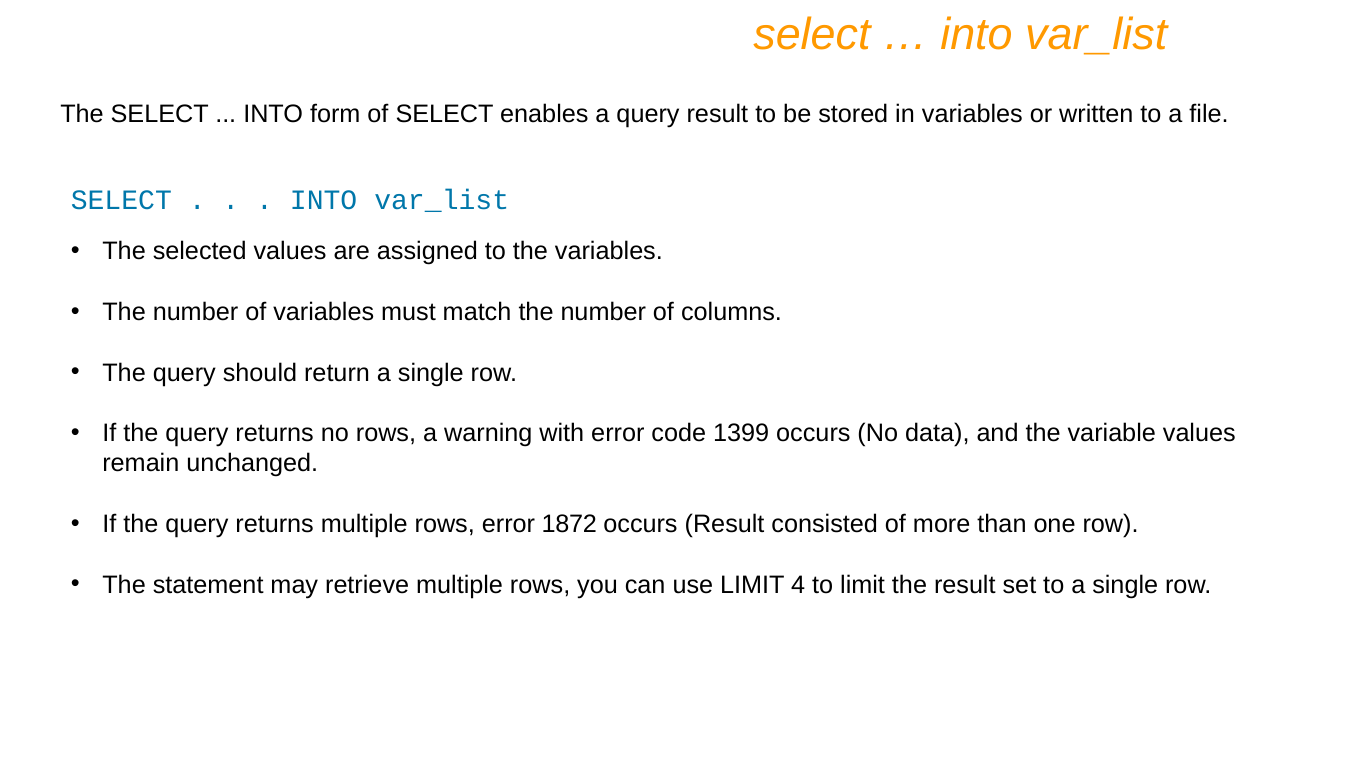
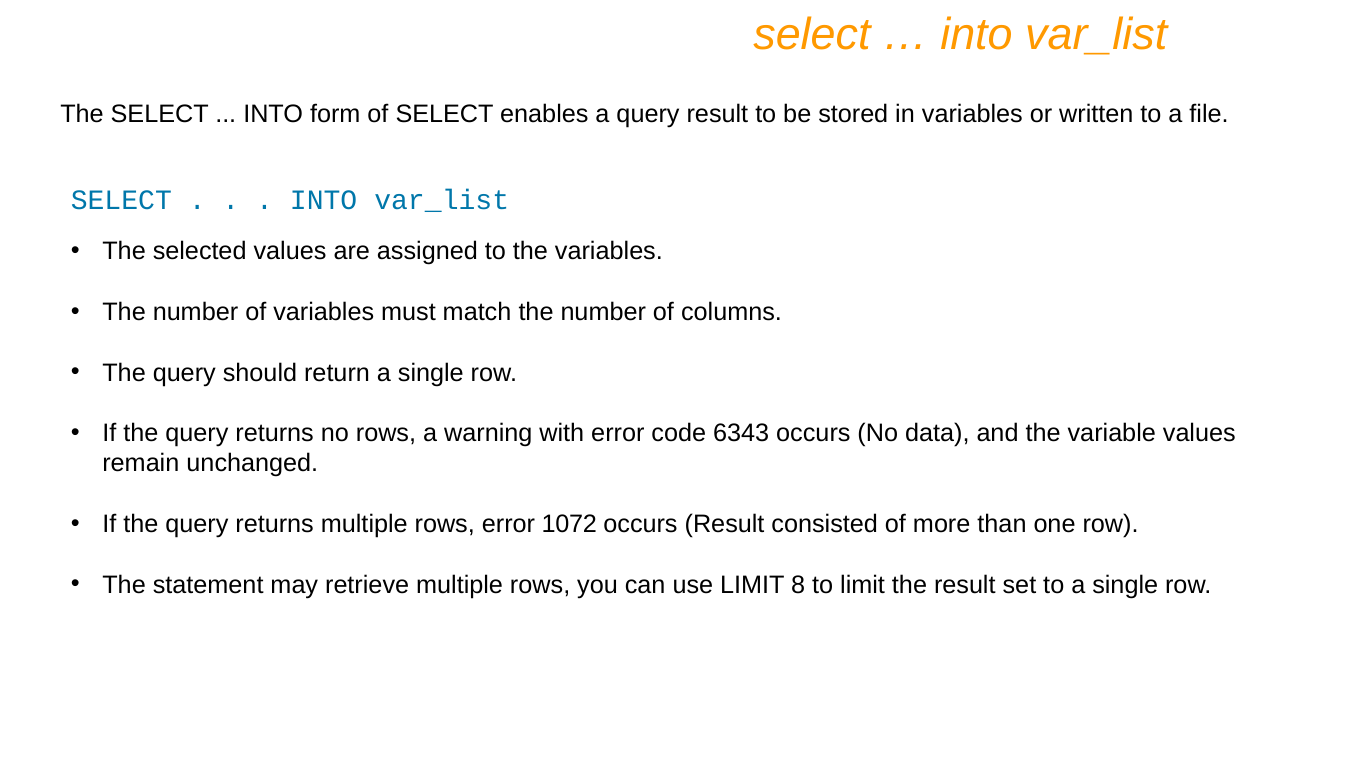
1399: 1399 -> 6343
1872: 1872 -> 1072
4: 4 -> 8
